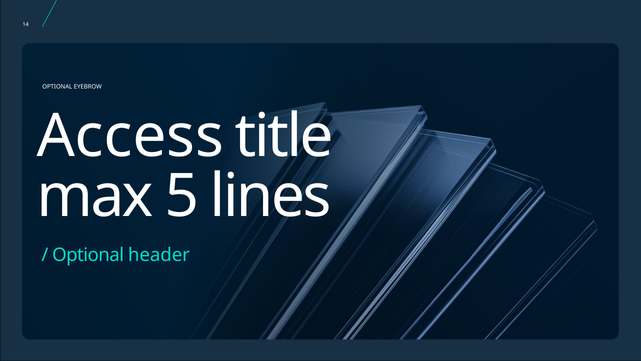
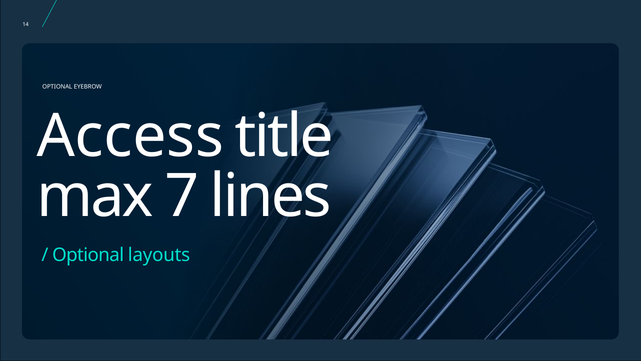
5: 5 -> 7
header: header -> layouts
